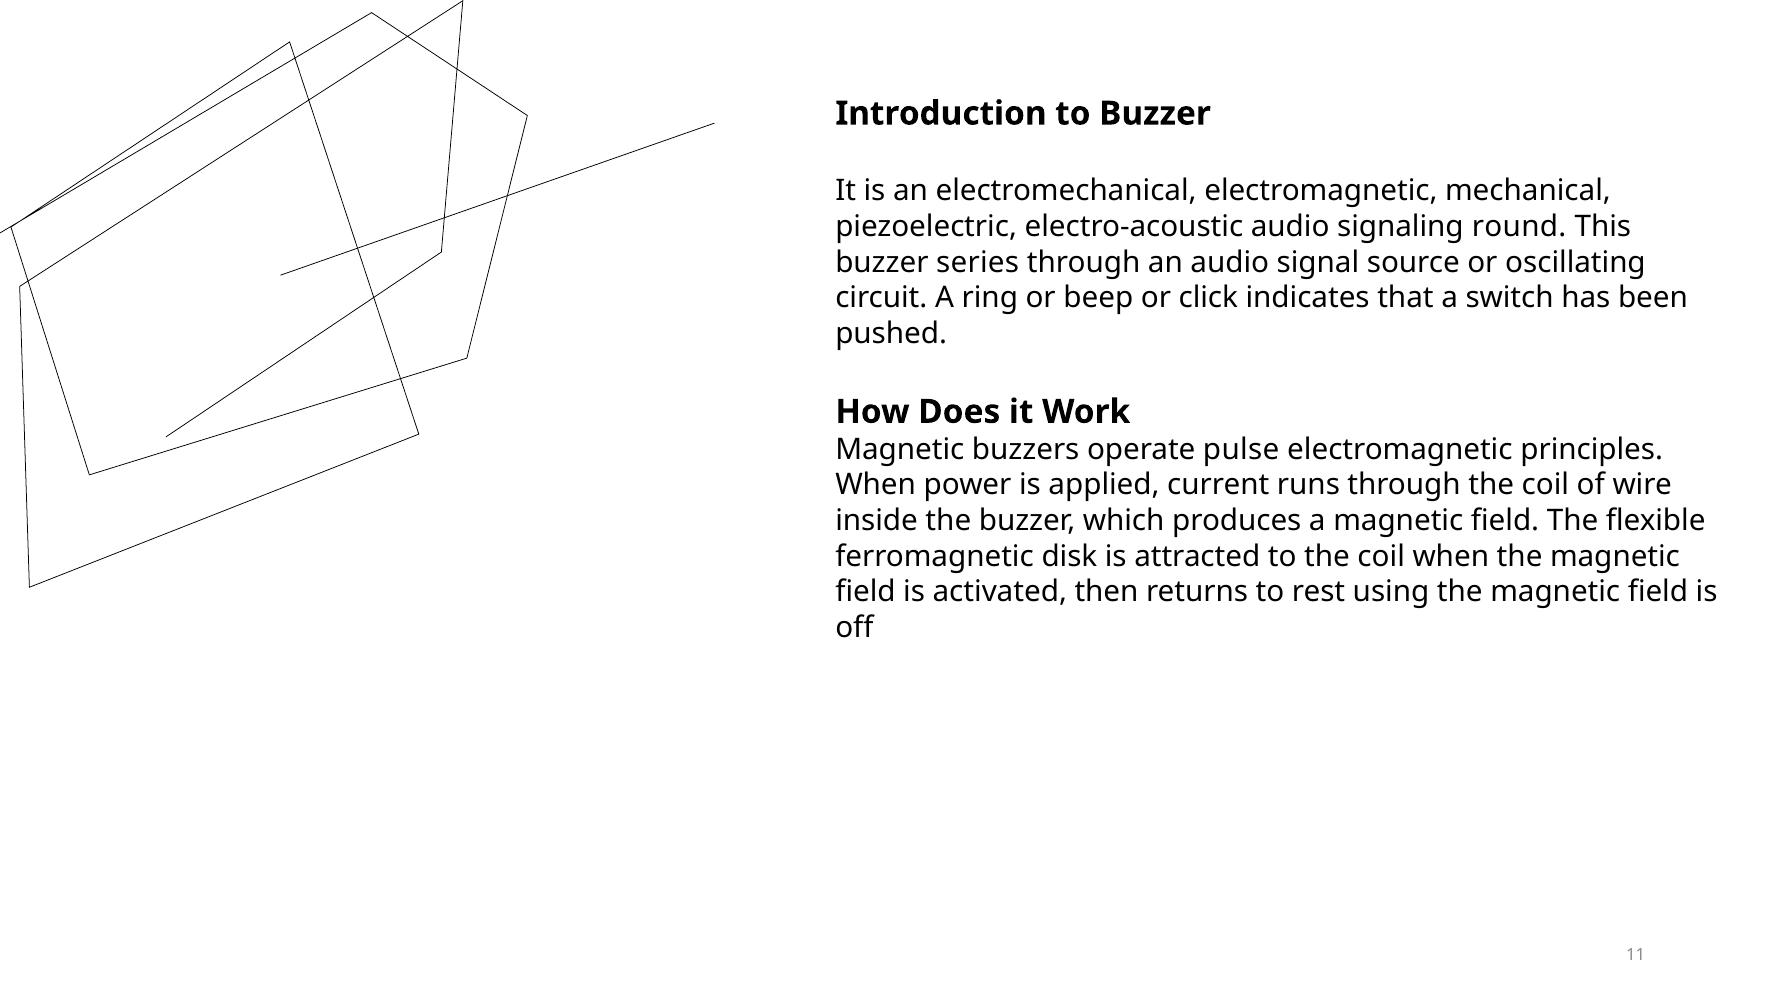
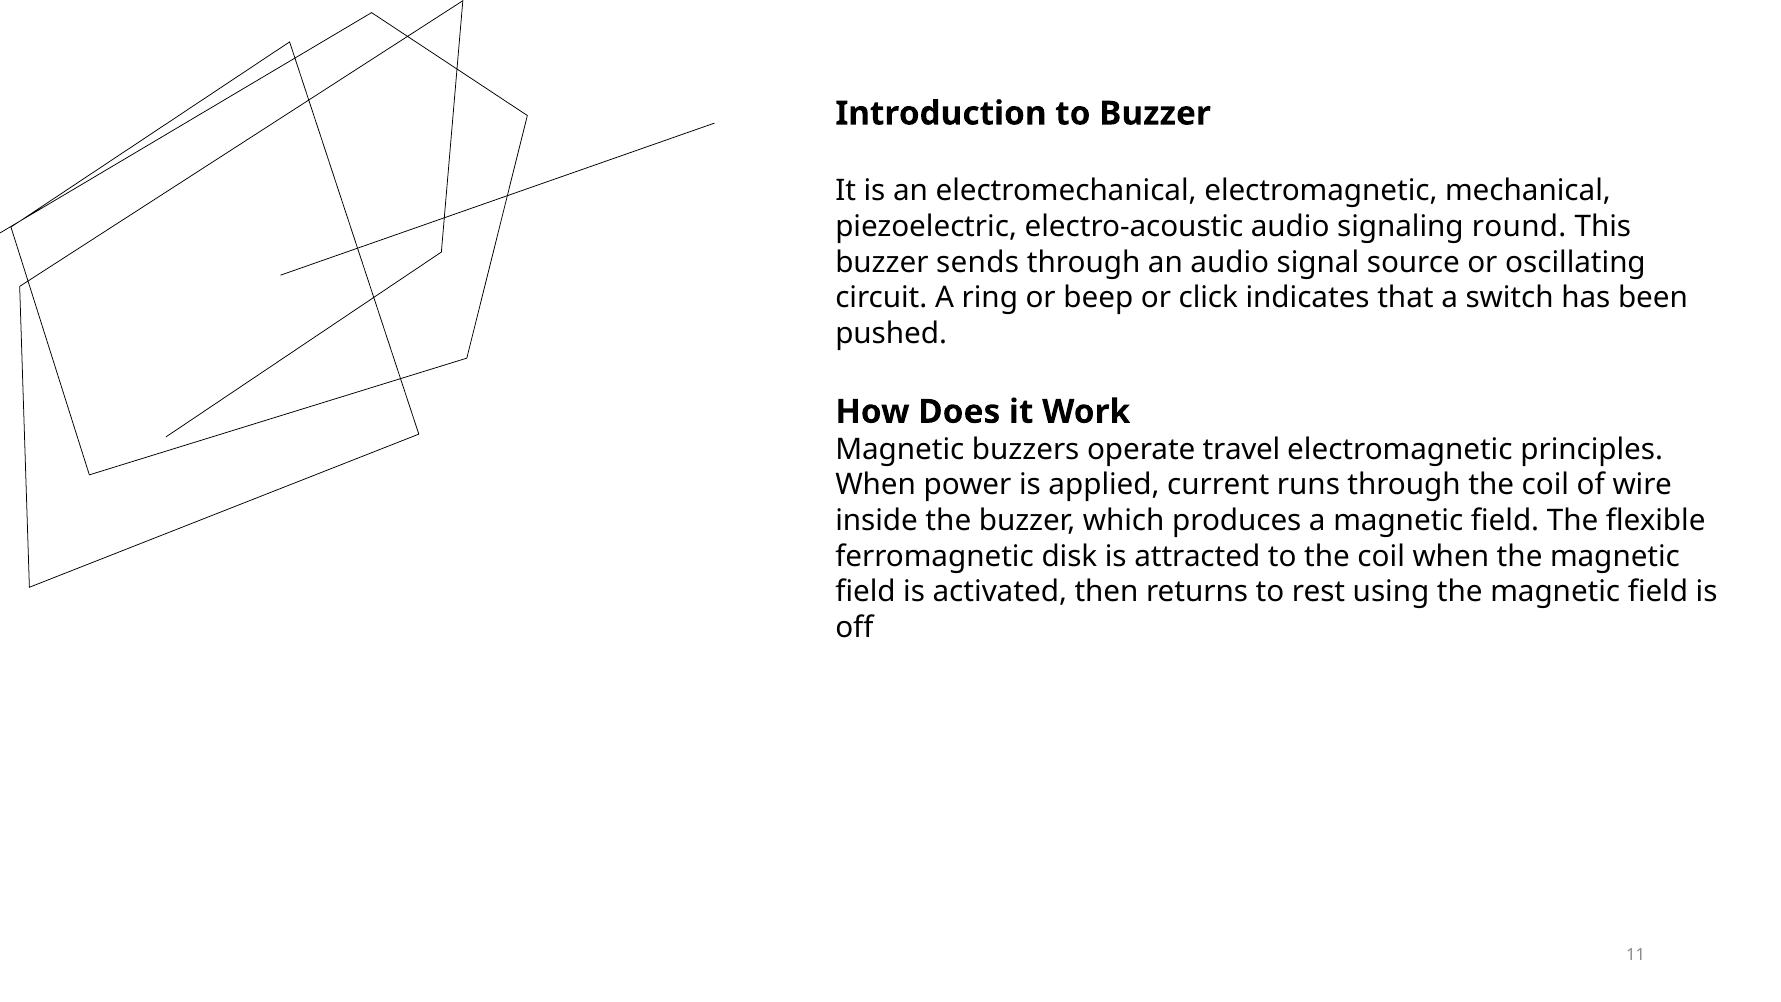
series: series -> sends
pulse: pulse -> travel
